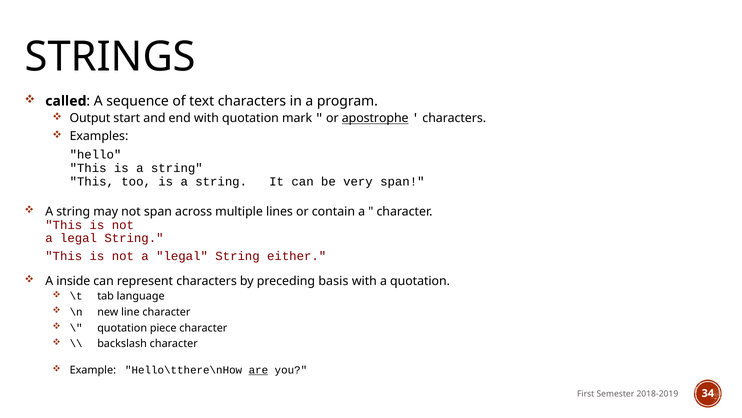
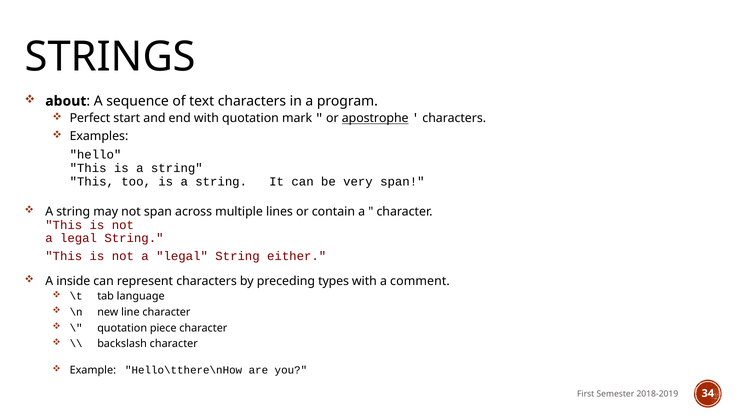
called: called -> about
Output: Output -> Perfect
basis: basis -> types
a quotation: quotation -> comment
are underline: present -> none
